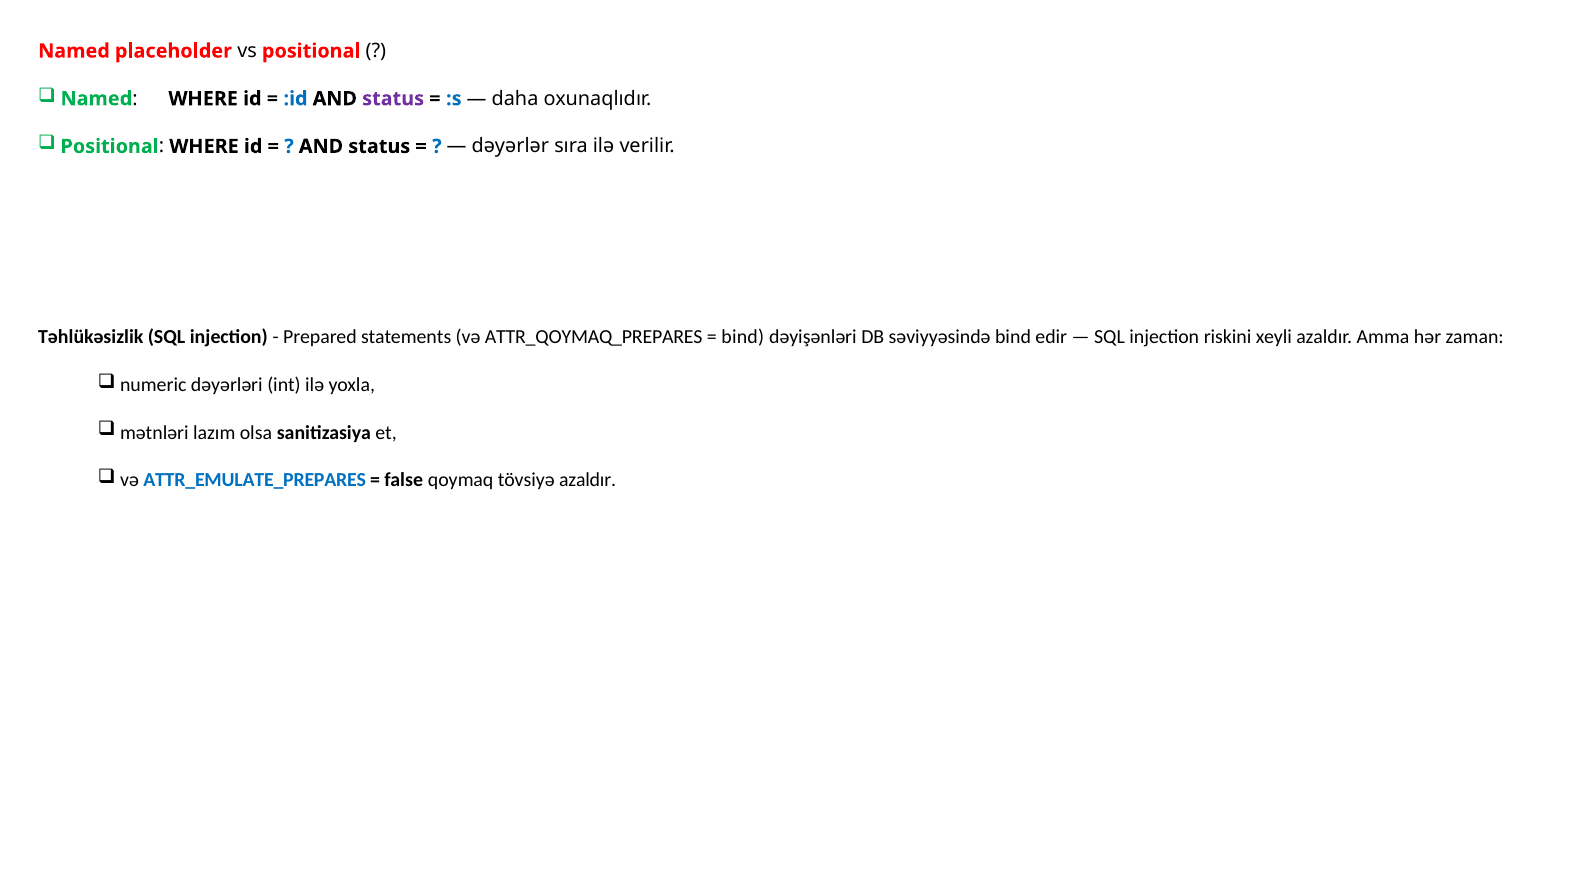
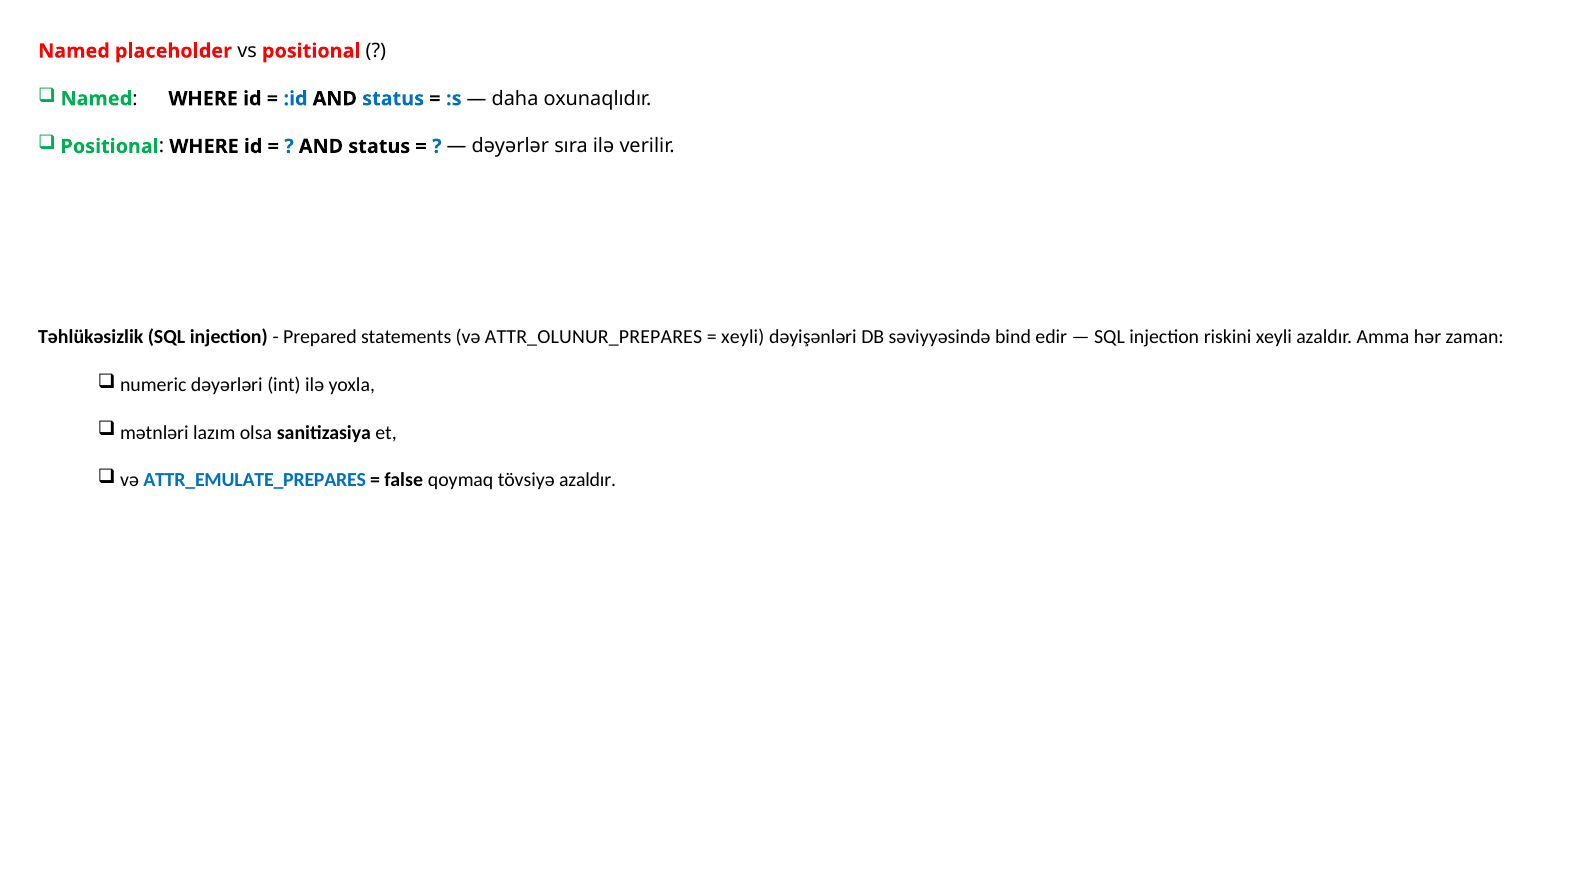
status at (393, 99) colour: purple -> blue
ATTR_QOYMAQ_PREPARES: ATTR_QOYMAQ_PREPARES -> ATTR_OLUNUR_PREPARES
bind at (743, 337): bind -> xeyli
